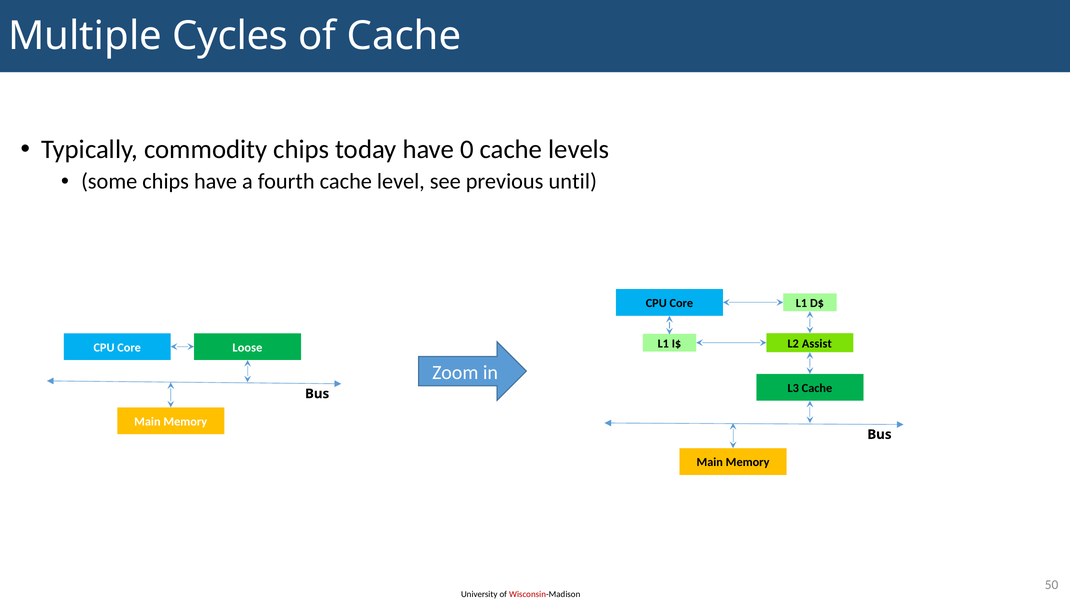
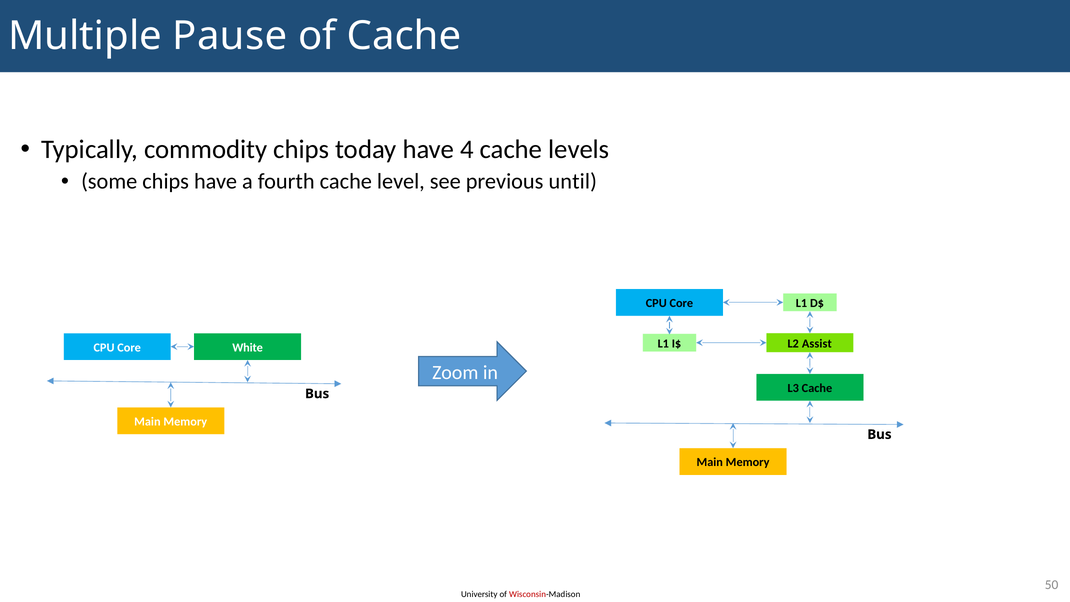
Cycles: Cycles -> Pause
0: 0 -> 4
Loose: Loose -> White
